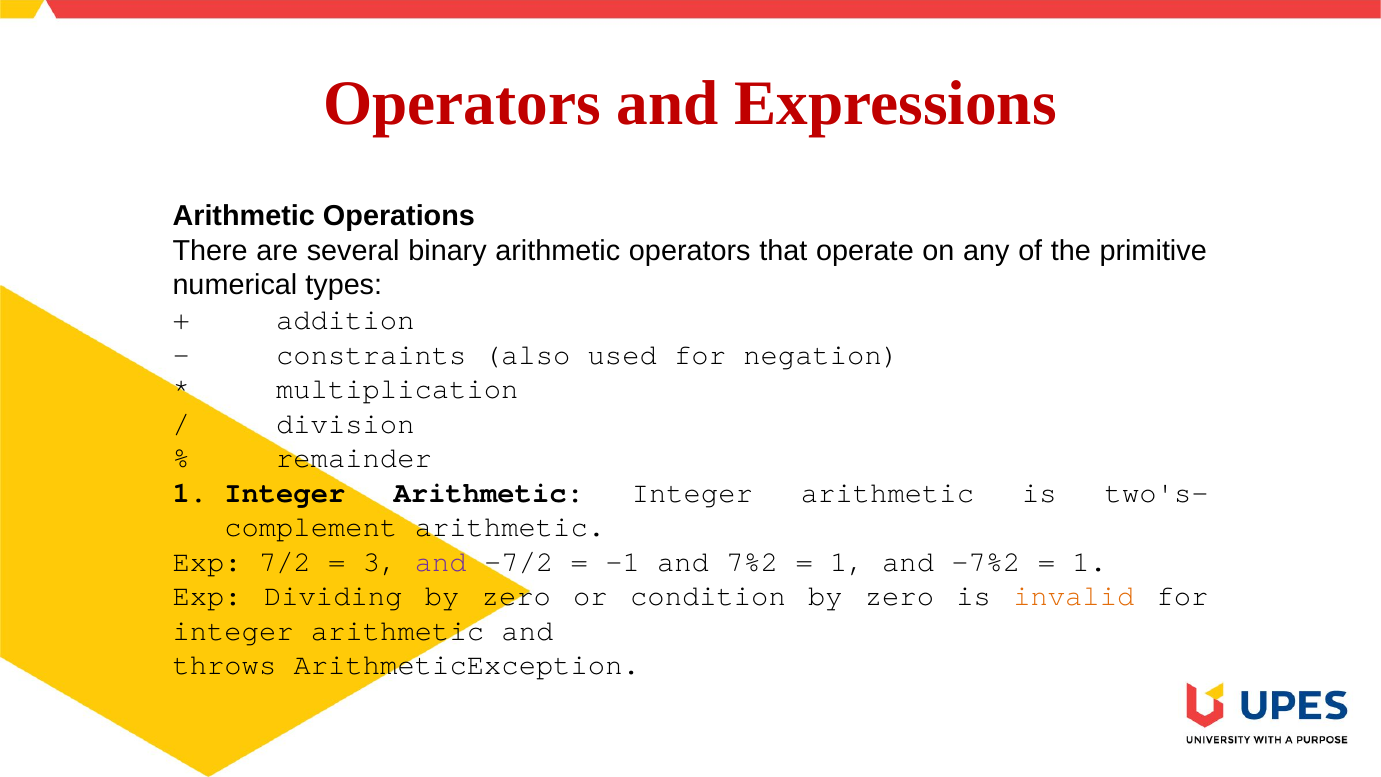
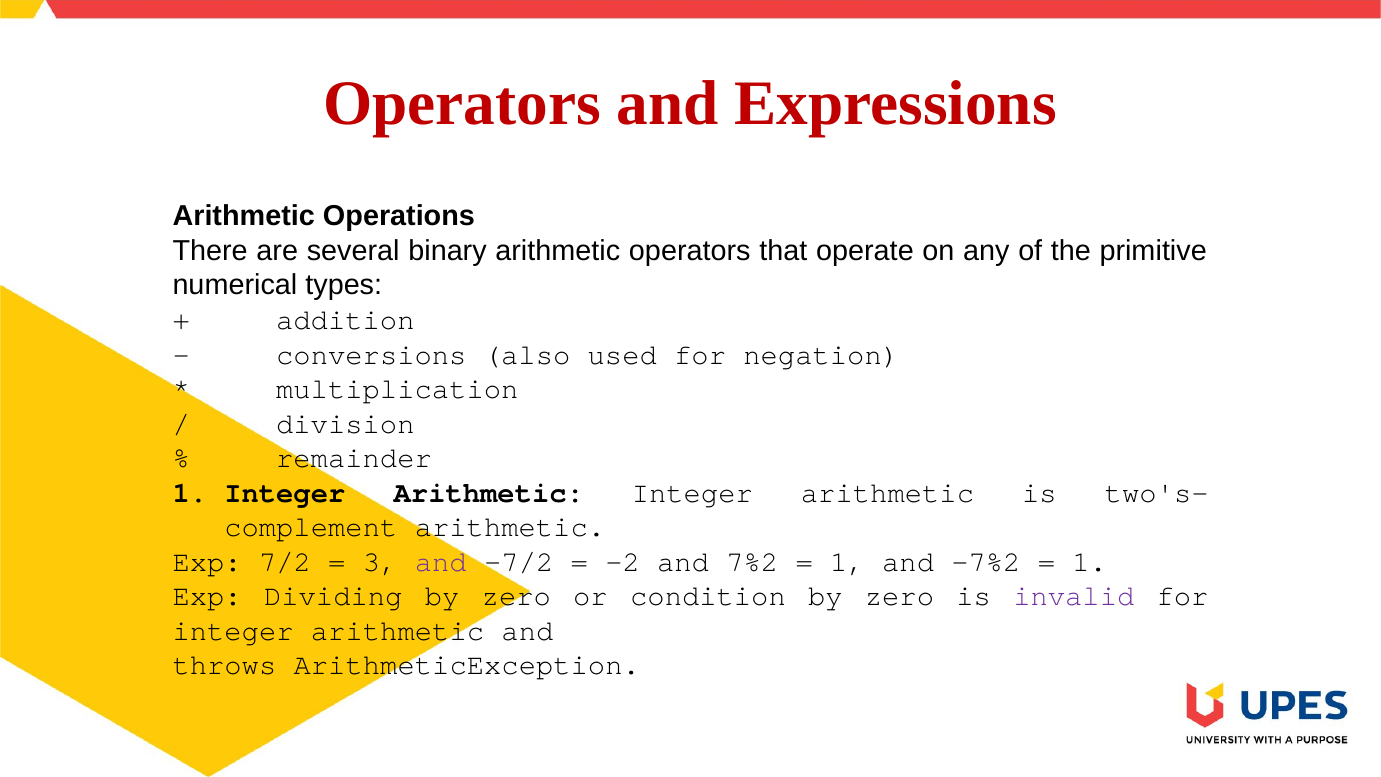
constraints: constraints -> conversions
-1: -1 -> -2
invalid colour: orange -> purple
